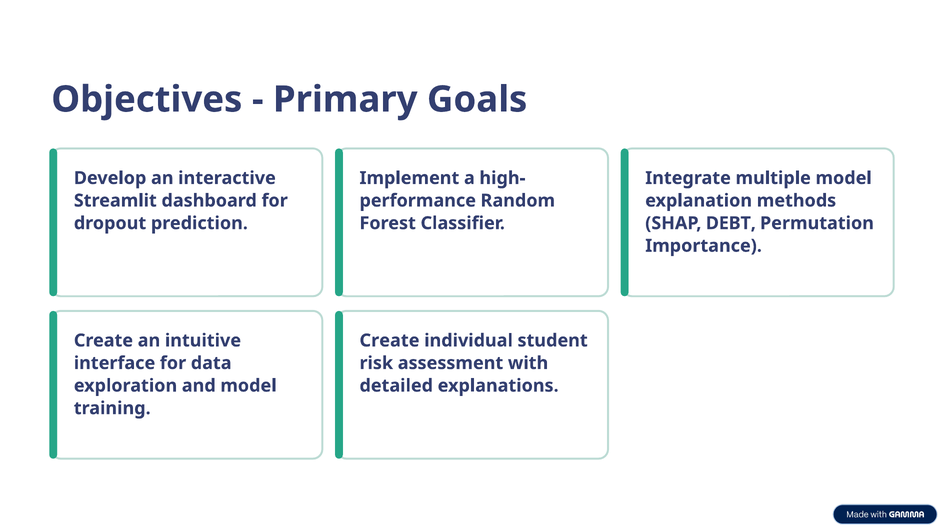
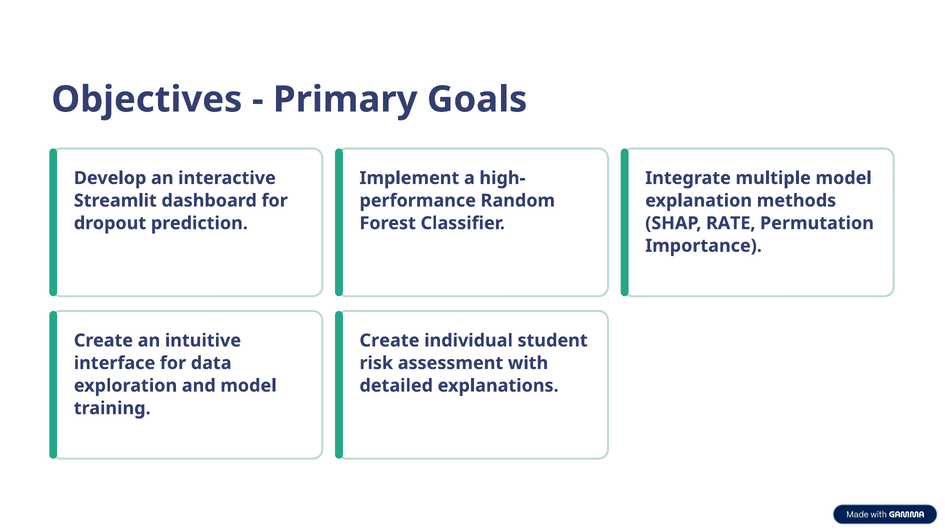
DEBT: DEBT -> RATE
